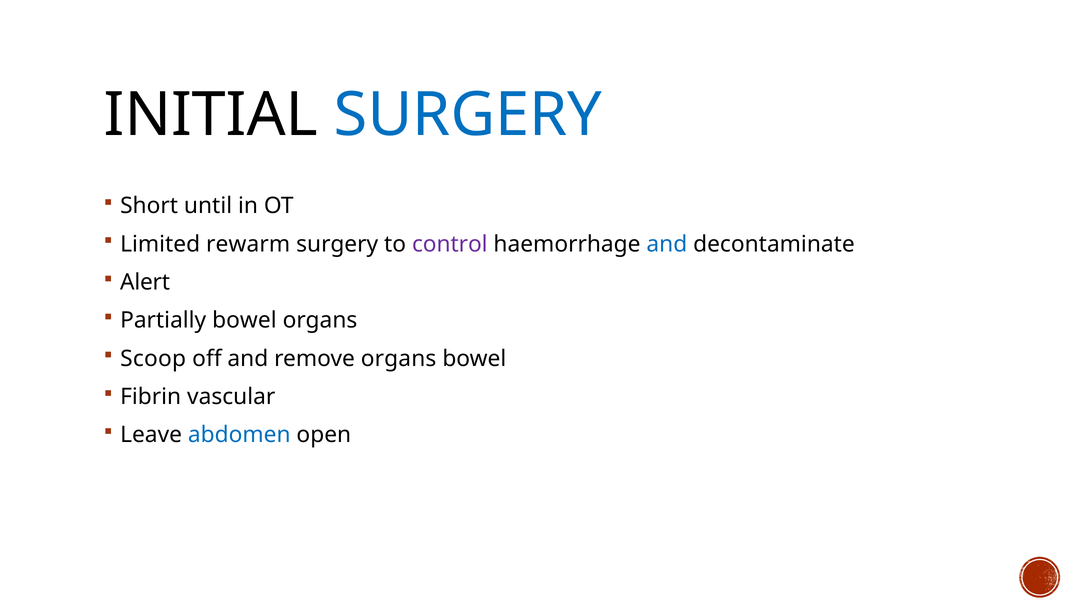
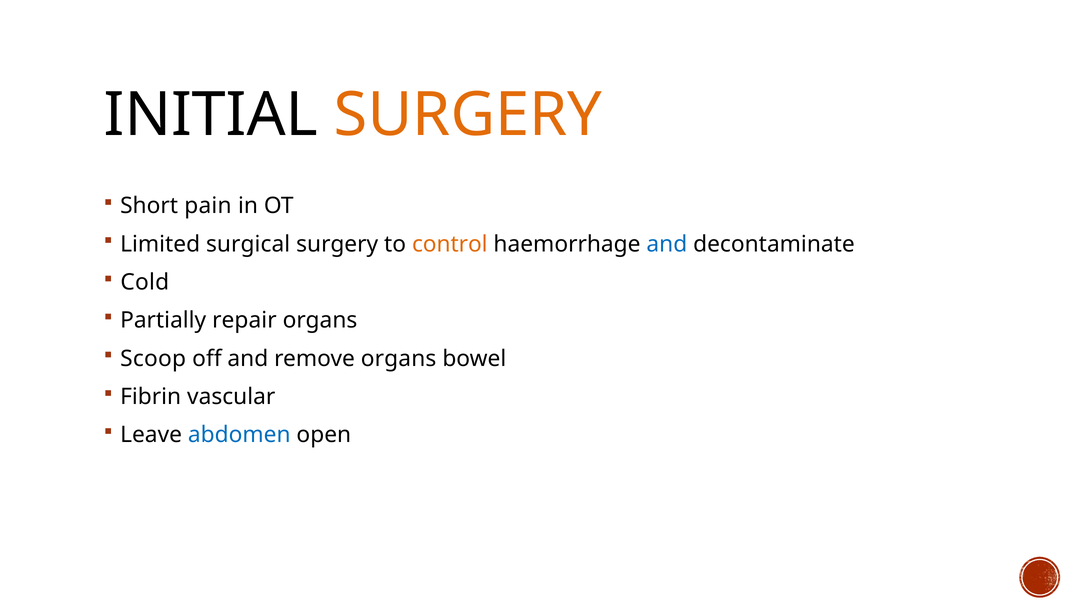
SURGERY at (468, 115) colour: blue -> orange
until: until -> pain
rewarm: rewarm -> surgical
control colour: purple -> orange
Alert: Alert -> Cold
Partially bowel: bowel -> repair
